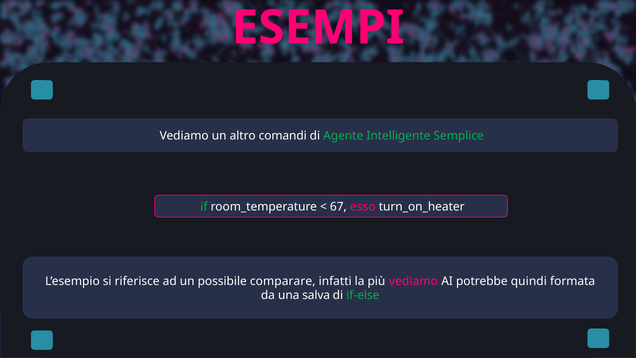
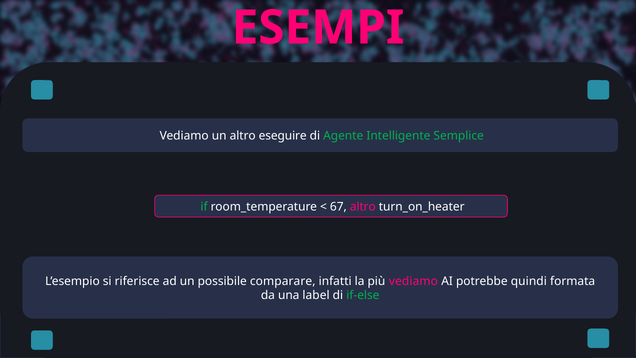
comandi: comandi -> eseguire
67 esso: esso -> altro
salva: salva -> label
